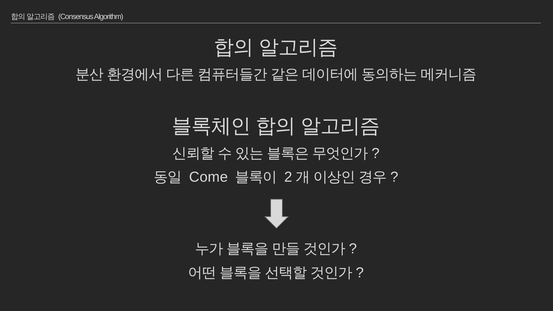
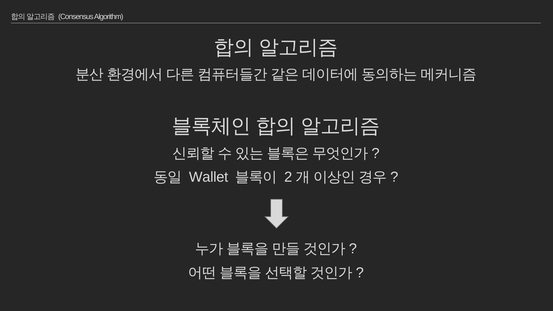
Come: Come -> Wallet
